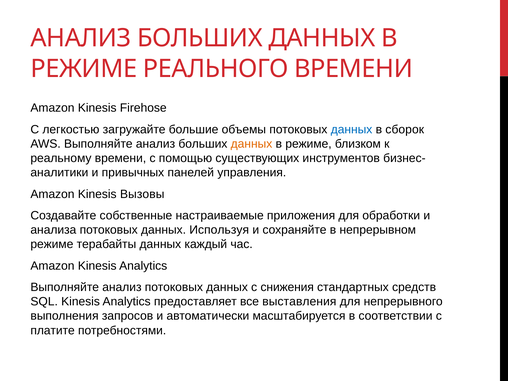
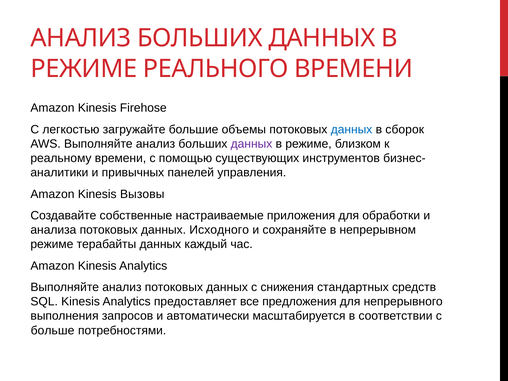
данных at (251, 144) colour: orange -> purple
Используя: Используя -> Исходного
выставления: выставления -> предложения
платите: платите -> больше
